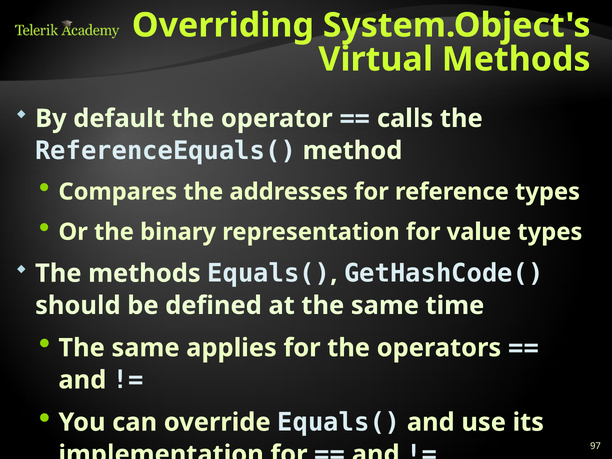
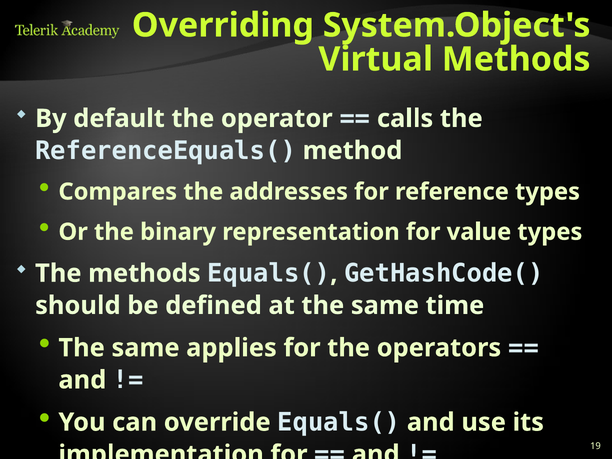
97: 97 -> 19
